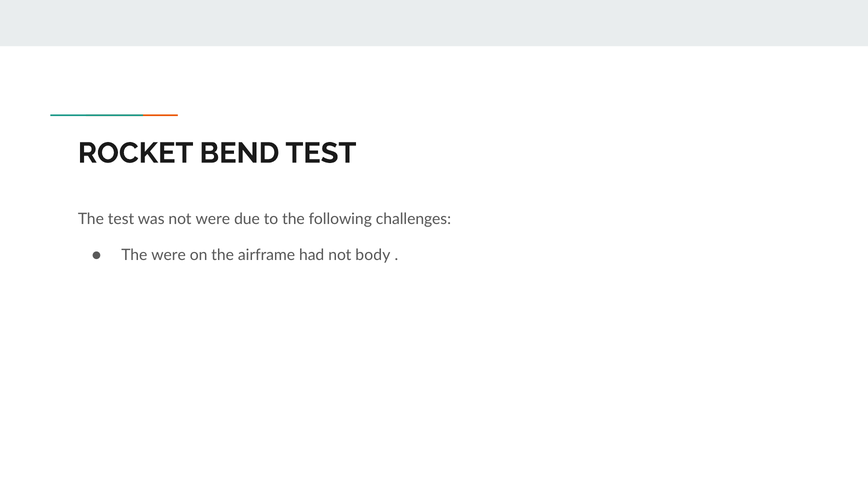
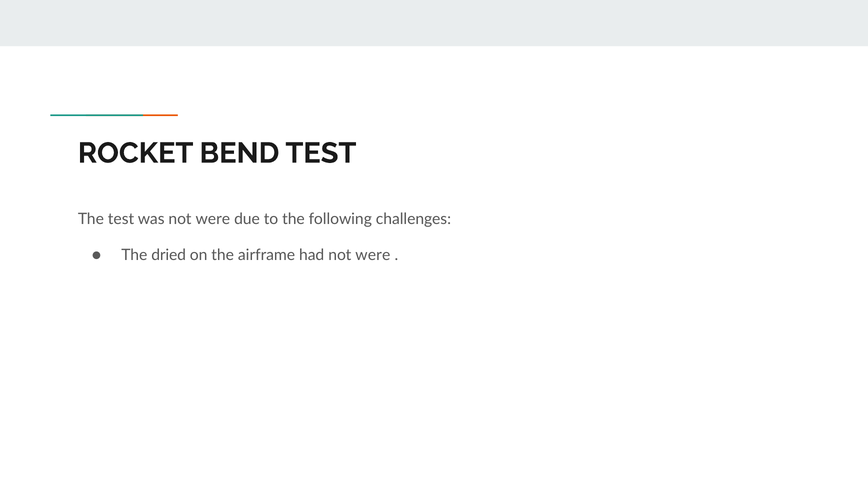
The were: were -> dried
had not body: body -> were
